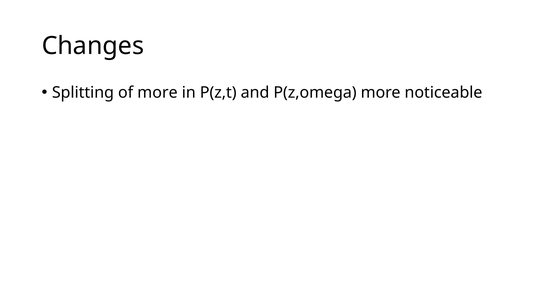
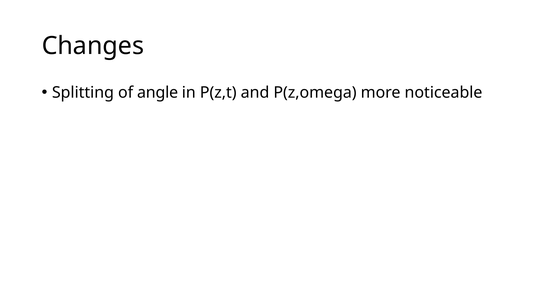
of more: more -> angle
